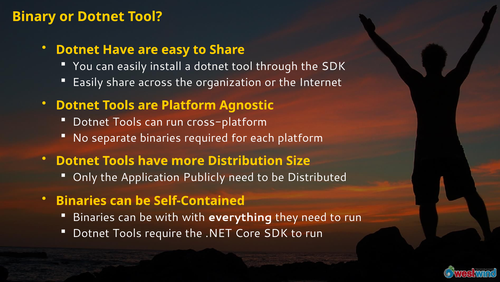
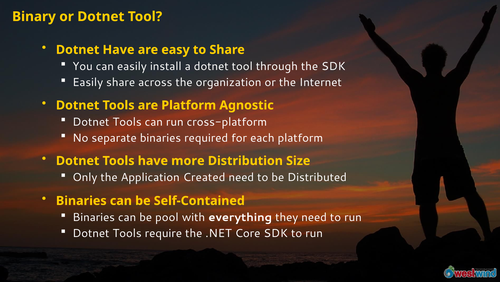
Publicly: Publicly -> Created
be with: with -> pool
